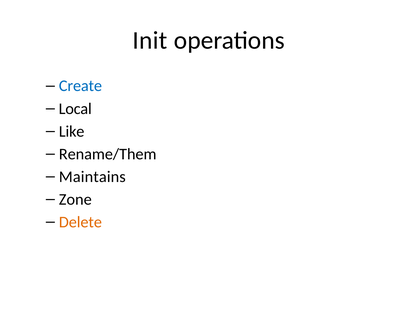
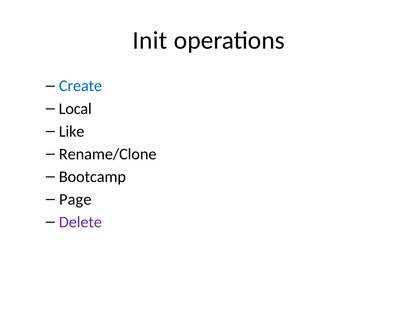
Rename/Them: Rename/Them -> Rename/Clone
Maintains: Maintains -> Bootcamp
Zone: Zone -> Page
Delete colour: orange -> purple
